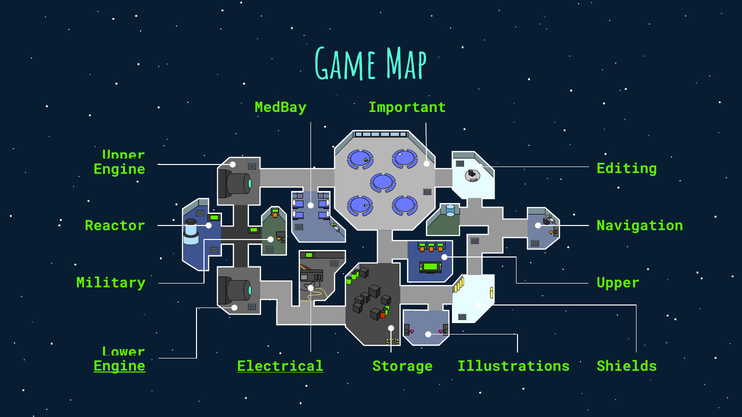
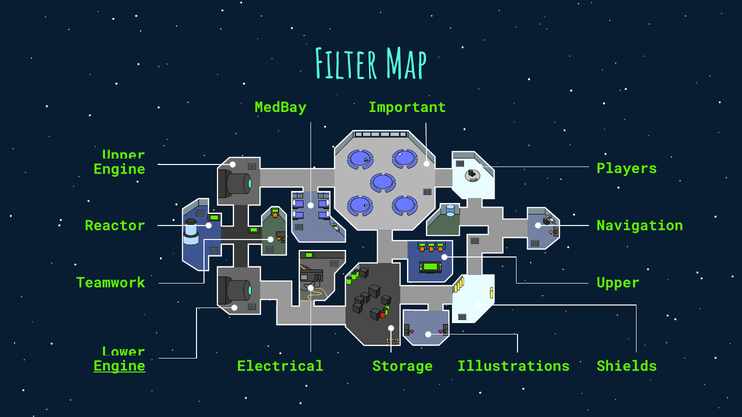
Game: Game -> Filter
Editing: Editing -> Players
Military: Military -> Teamwork
Electrical underline: present -> none
